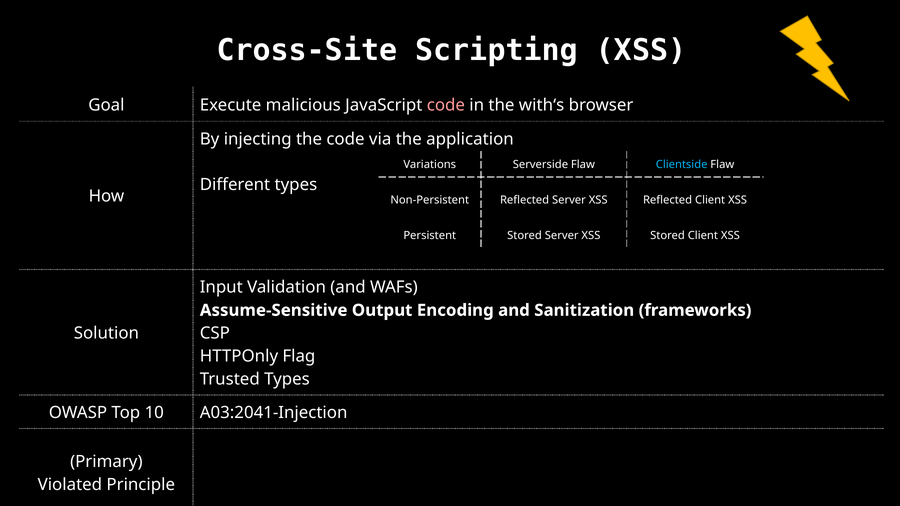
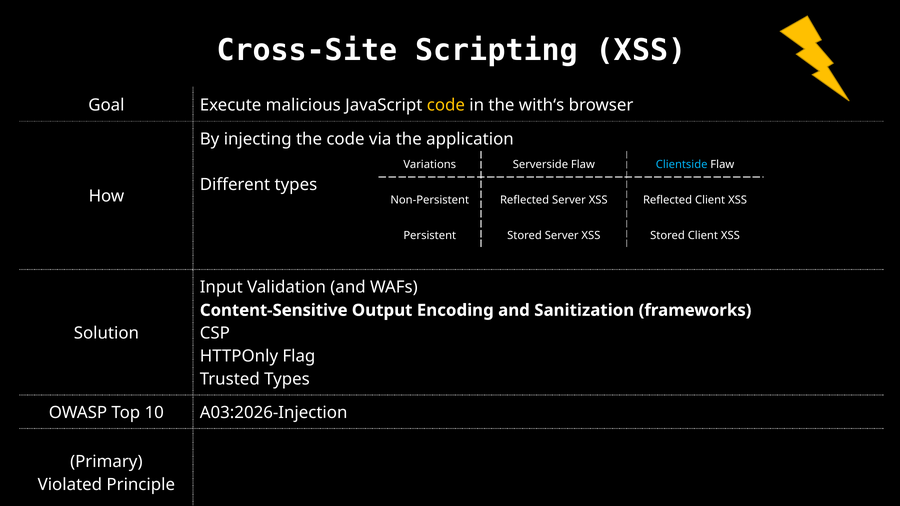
code at (446, 105) colour: pink -> yellow
Assume-Sensitive: Assume-Sensitive -> Content-Sensitive
A03:2041-Injection: A03:2041-Injection -> A03:2026-Injection
